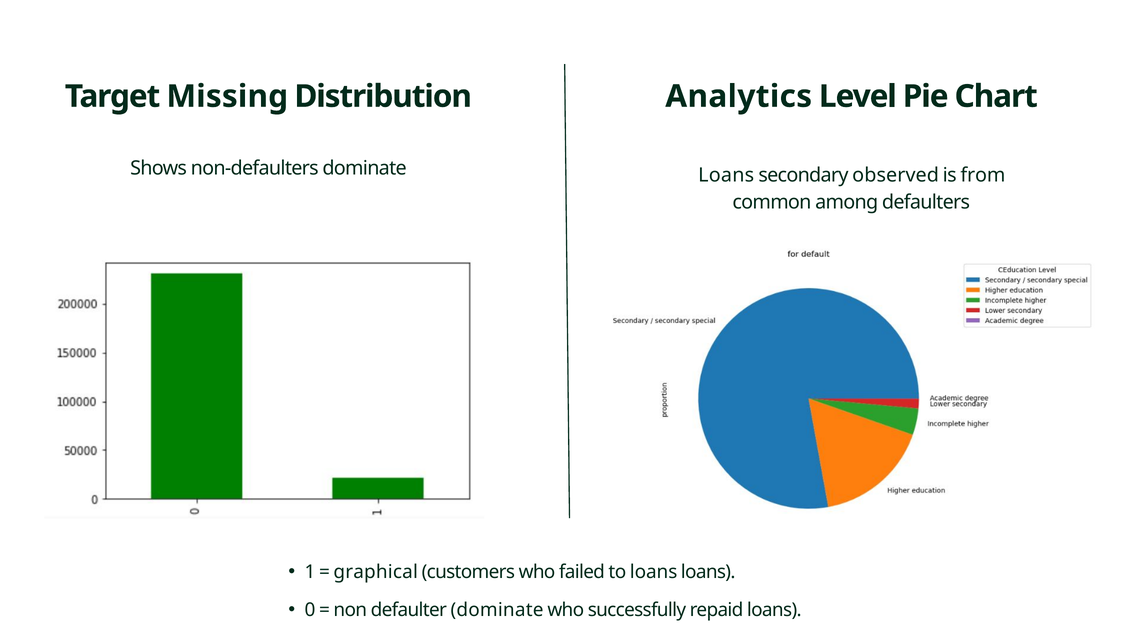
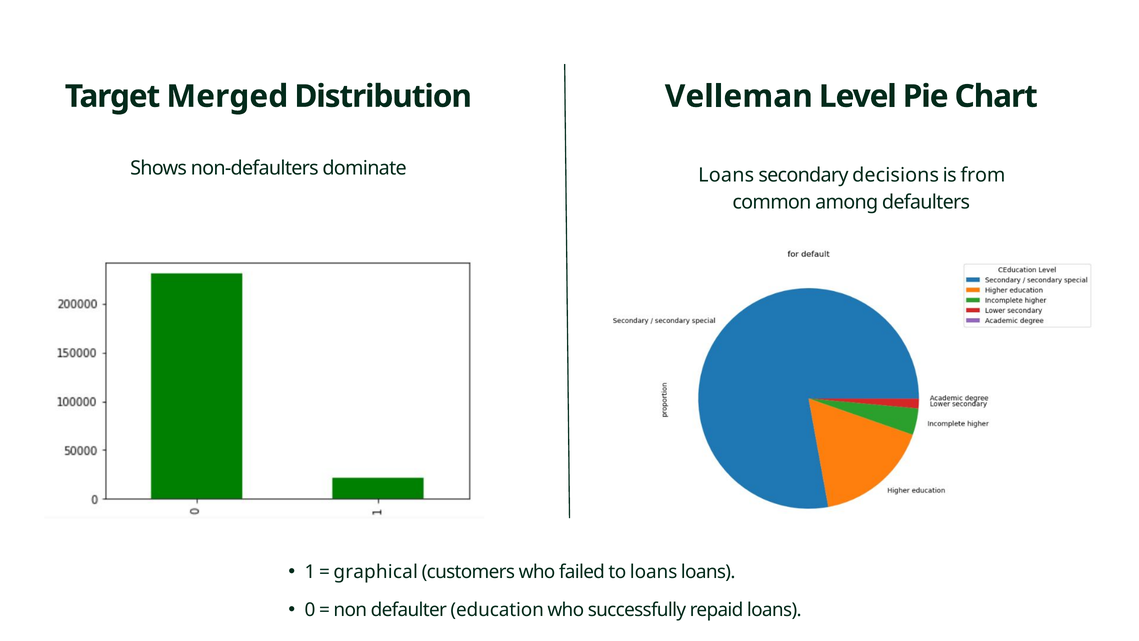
Missing: Missing -> Merged
Analytics: Analytics -> Velleman
observed: observed -> decisions
defaulter dominate: dominate -> education
